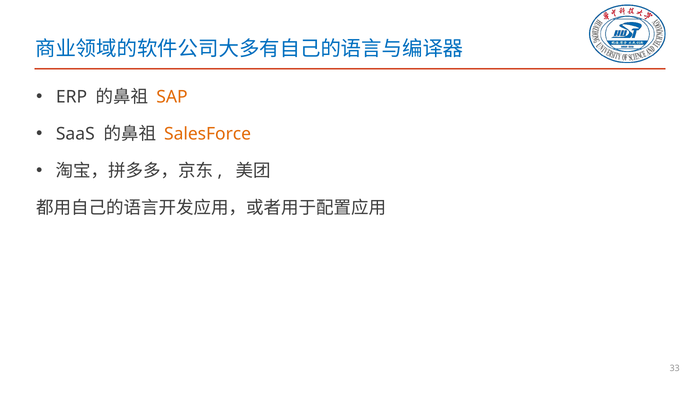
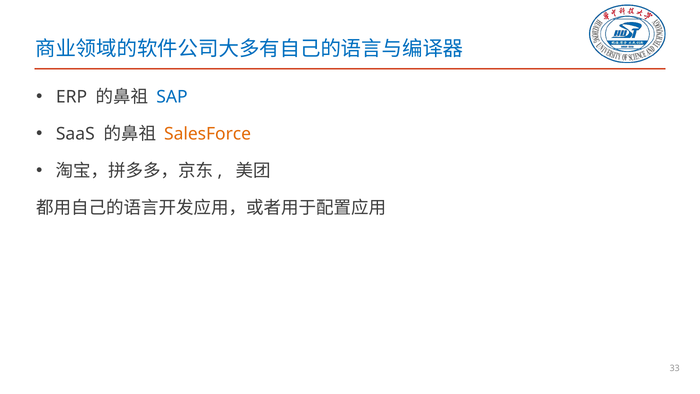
SAP colour: orange -> blue
